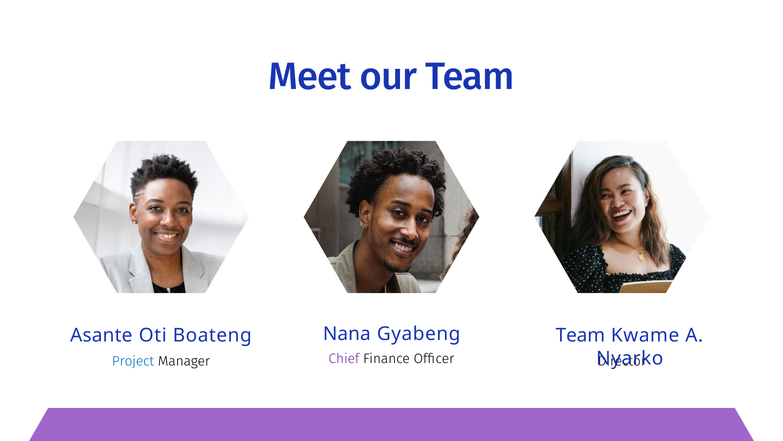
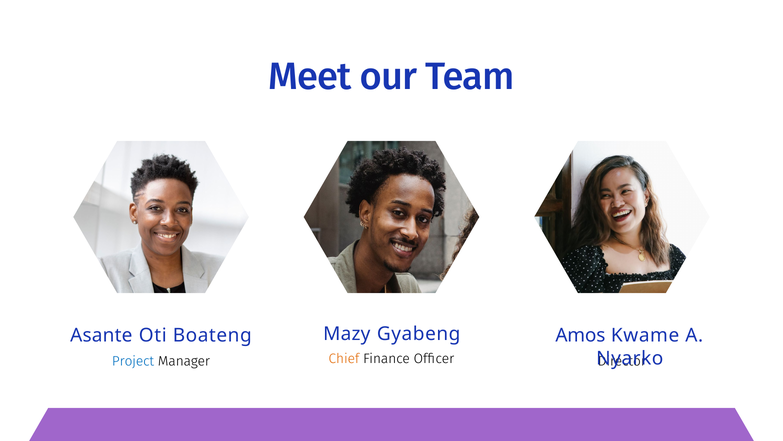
Nana: Nana -> Mazy
Team at (580, 335): Team -> Amos
Chief colour: purple -> orange
